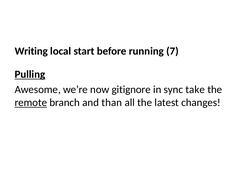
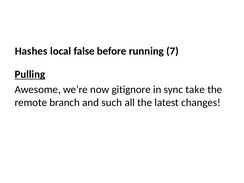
Writing: Writing -> Hashes
start: start -> false
remote underline: present -> none
than: than -> such
